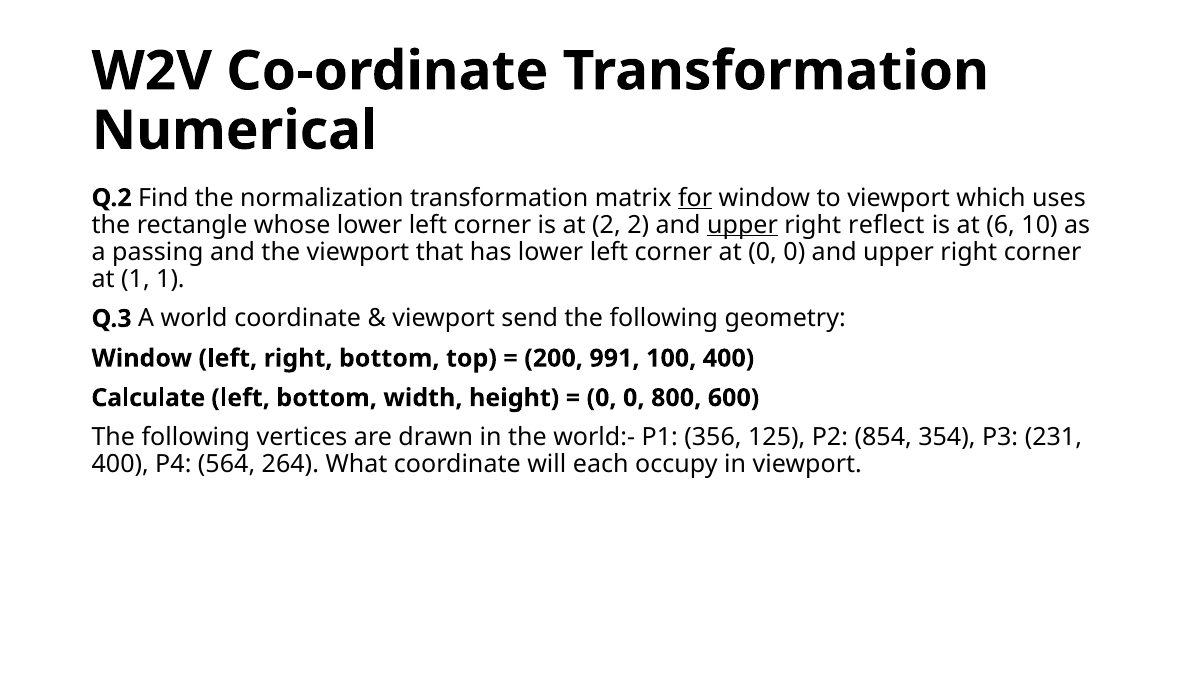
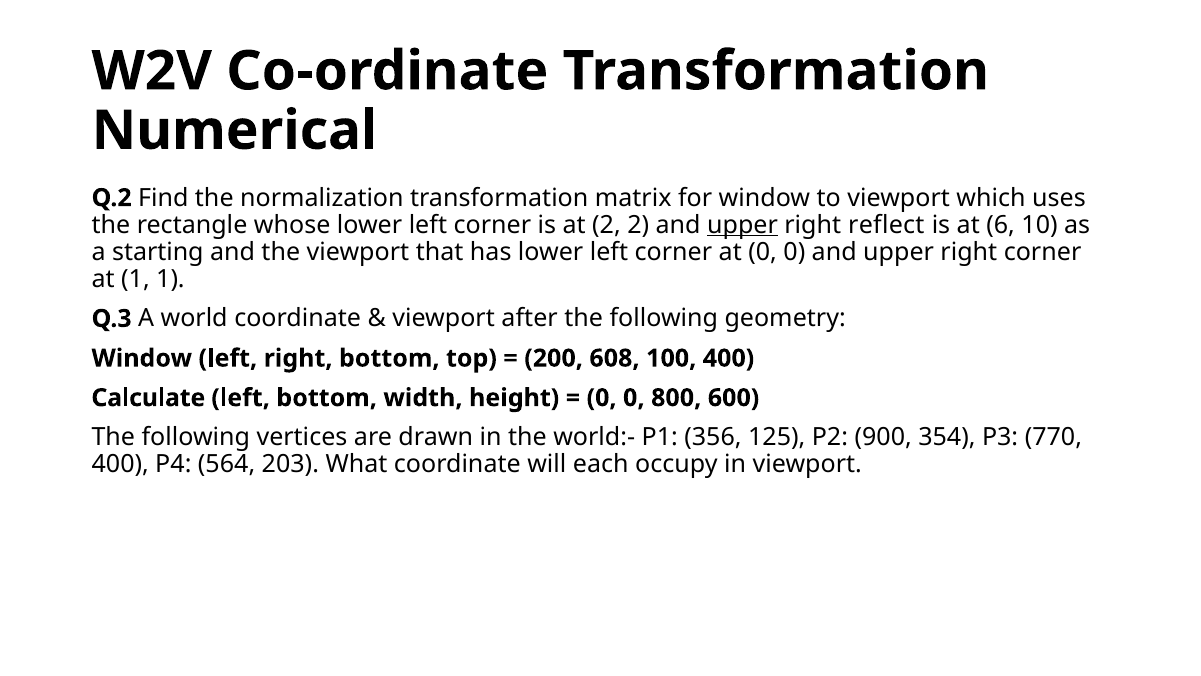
for underline: present -> none
passing: passing -> starting
send: send -> after
991: 991 -> 608
854: 854 -> 900
231: 231 -> 770
264: 264 -> 203
